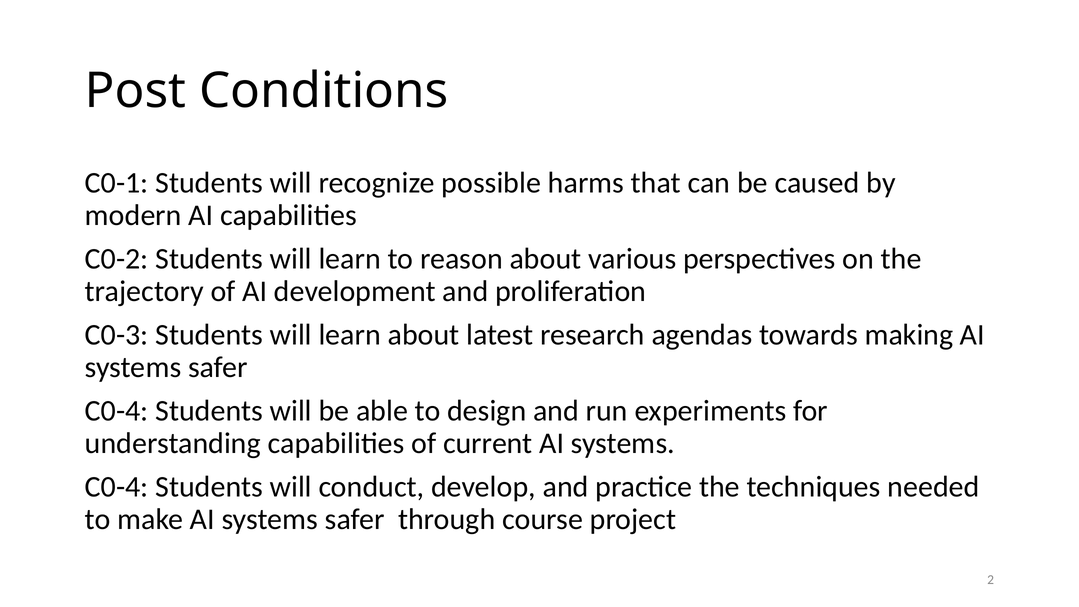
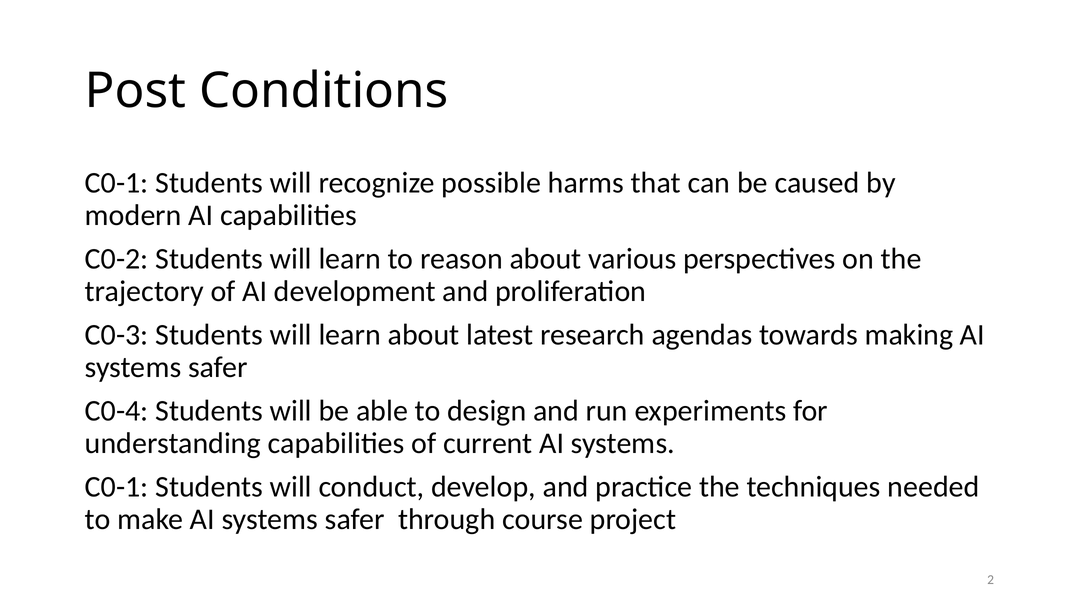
C0-4 at (117, 487): C0-4 -> C0-1
